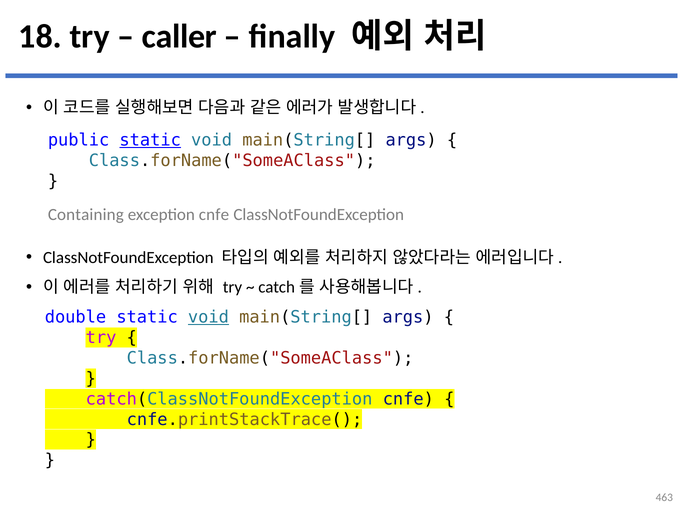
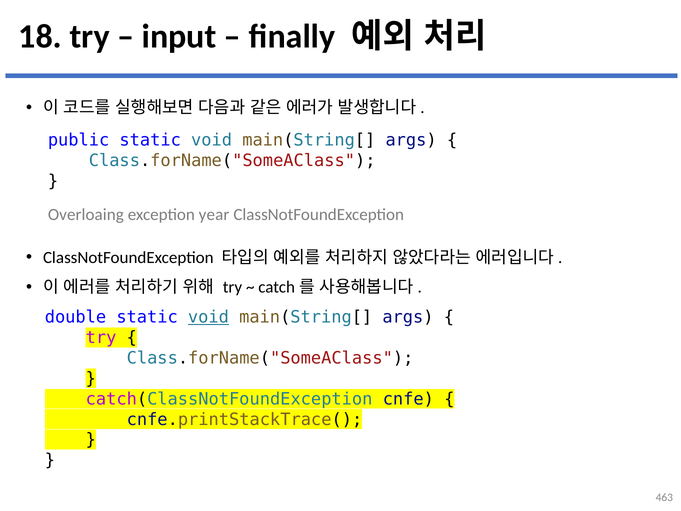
caller: caller -> input
static at (150, 140) underline: present -> none
Containing: Containing -> Overloaing
exception cnfe: cnfe -> year
